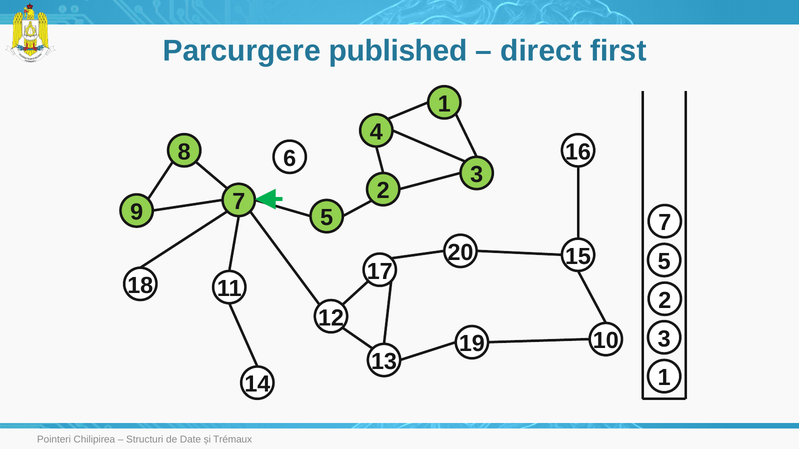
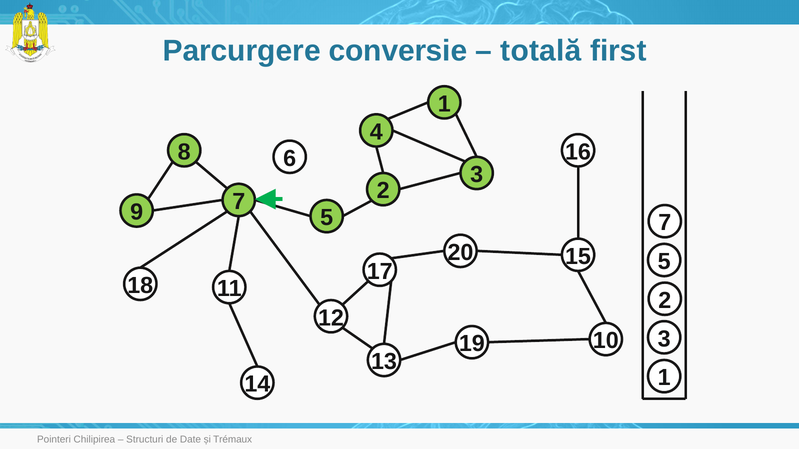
published: published -> conversie
direct: direct -> totală
